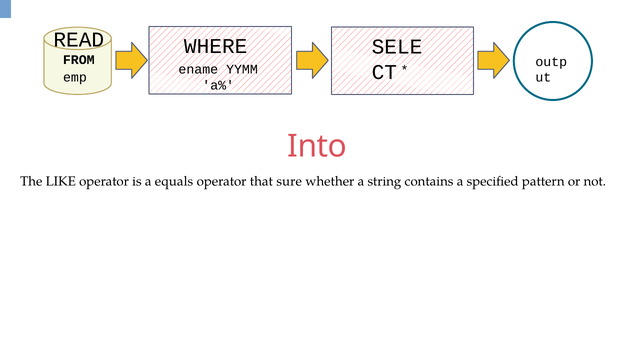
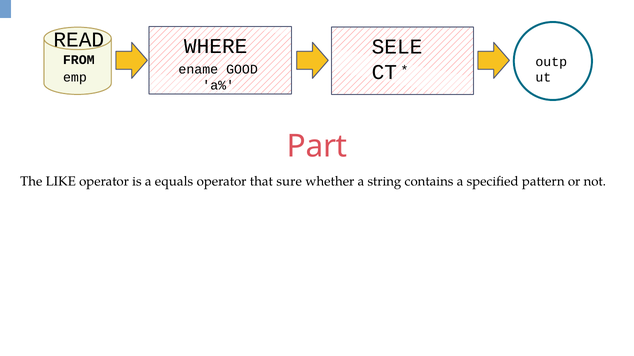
YYMM: YYMM -> GOOD
Into: Into -> Part
